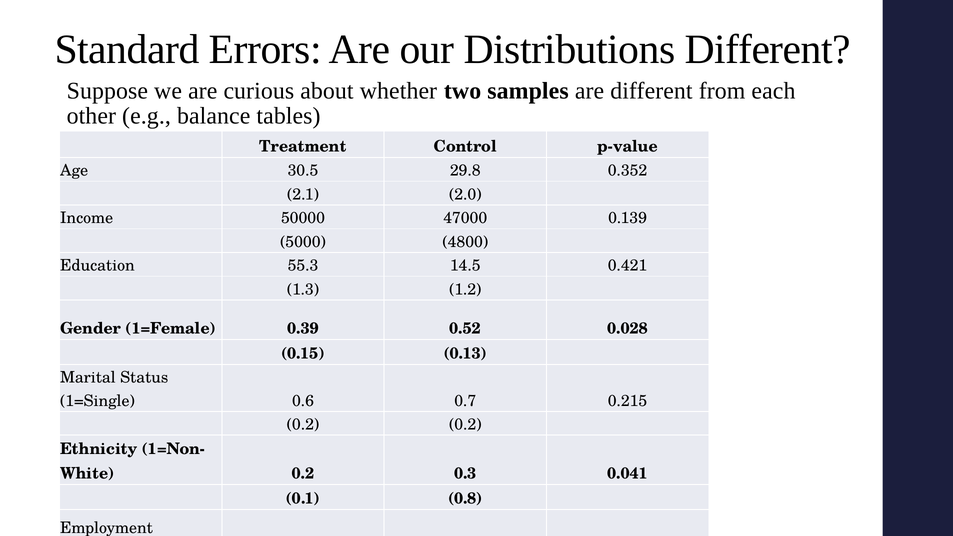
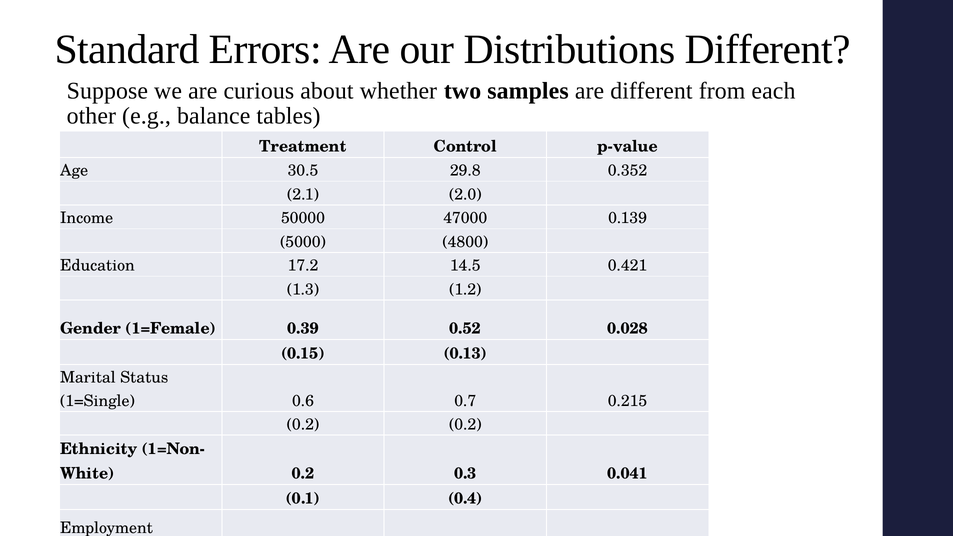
55.3: 55.3 -> 17.2
0.1 0.8: 0.8 -> 0.4
